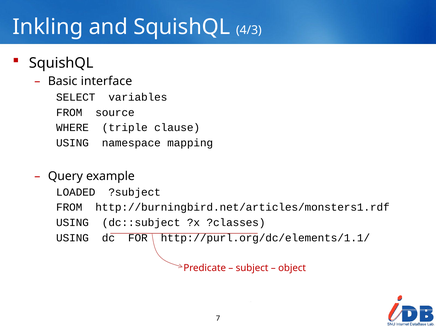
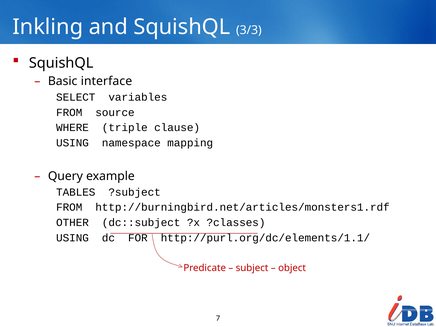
4/3: 4/3 -> 3/3
LOADED: LOADED -> TABLES
USING at (72, 223): USING -> OTHER
